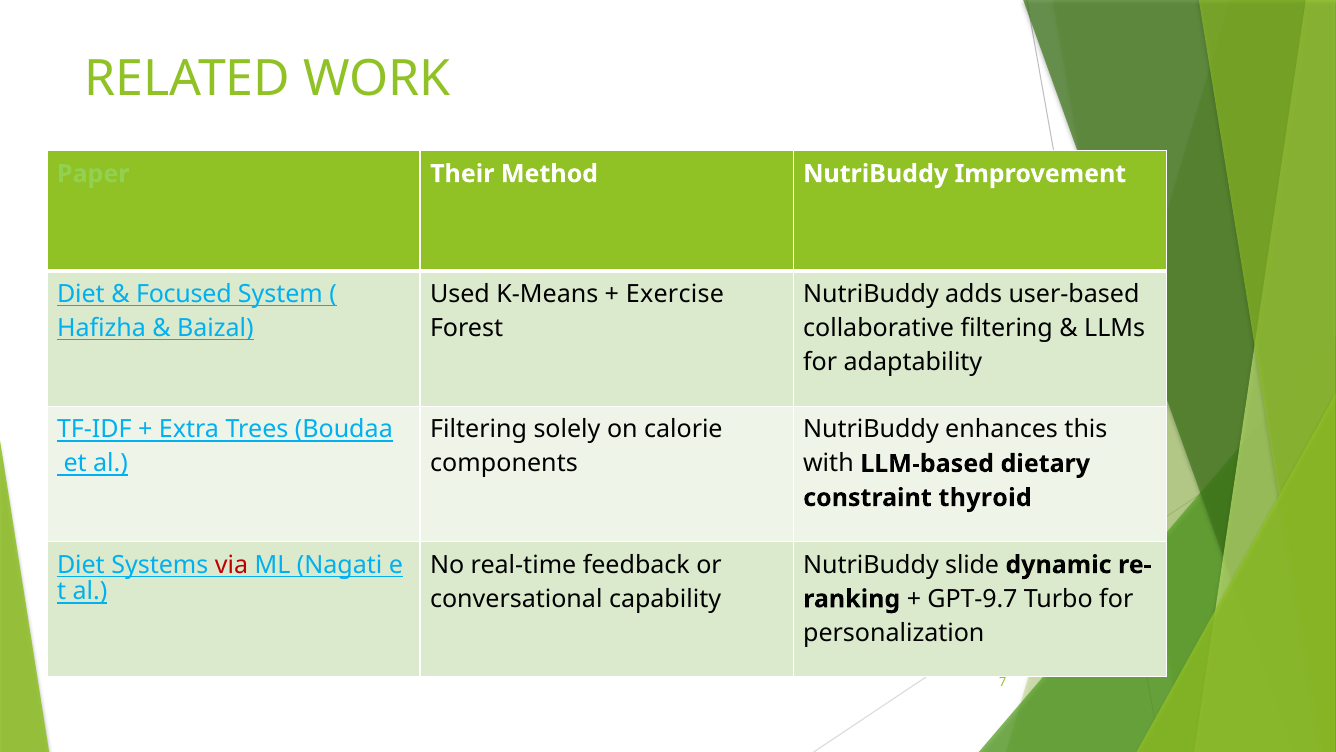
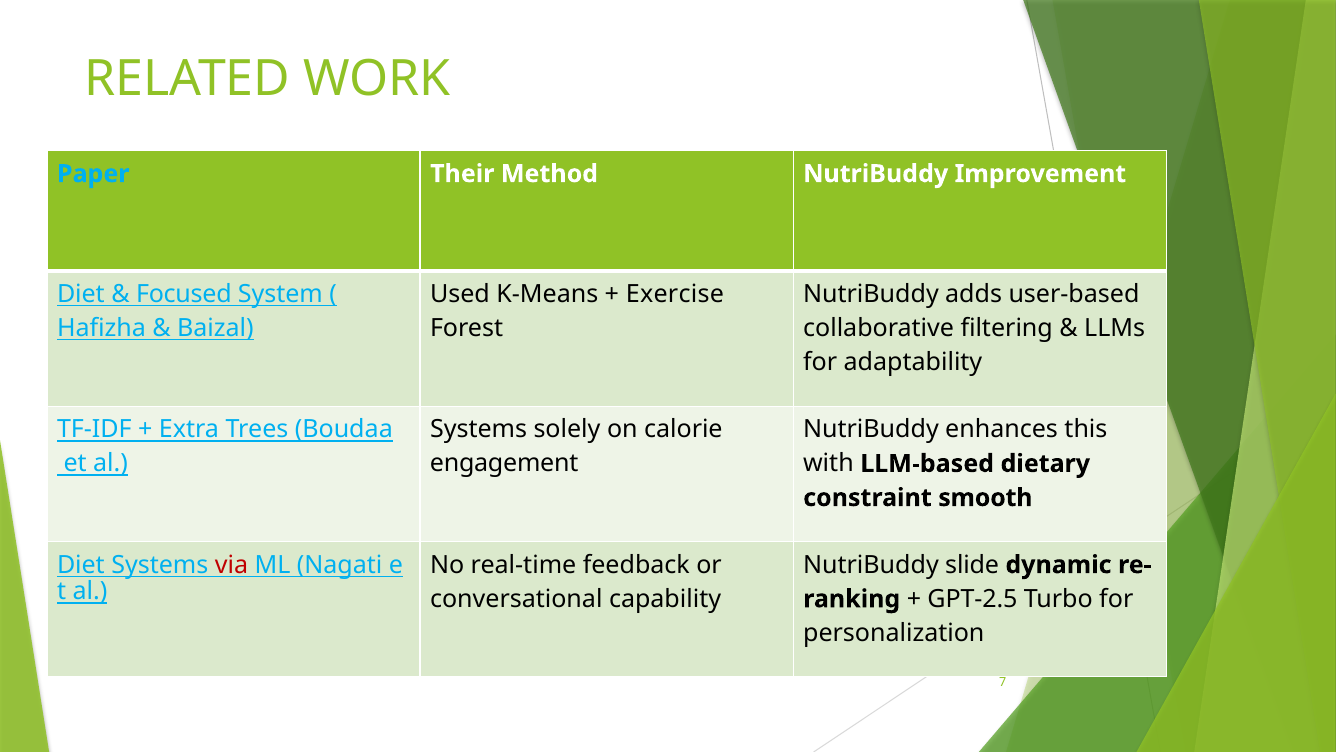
Paper colour: light green -> light blue
Filtering at (479, 429): Filtering -> Systems
components: components -> engagement
thyroid: thyroid -> smooth
GPT-9.7: GPT-9.7 -> GPT-2.5
